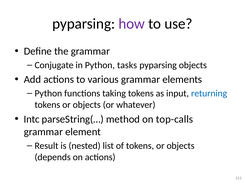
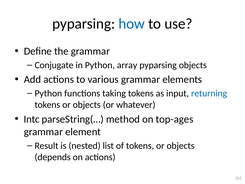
how colour: purple -> blue
tasks: tasks -> array
top-calls: top-calls -> top-ages
